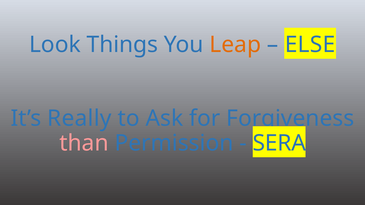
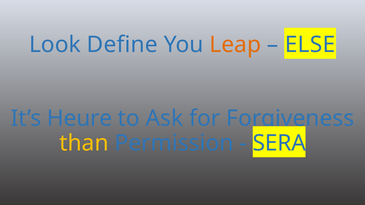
Things: Things -> Define
Really: Really -> Heure
than colour: pink -> yellow
